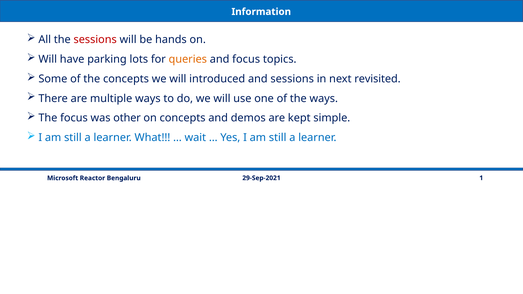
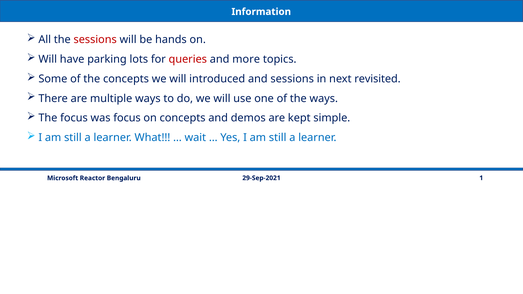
queries colour: orange -> red
and focus: focus -> more
was other: other -> focus
